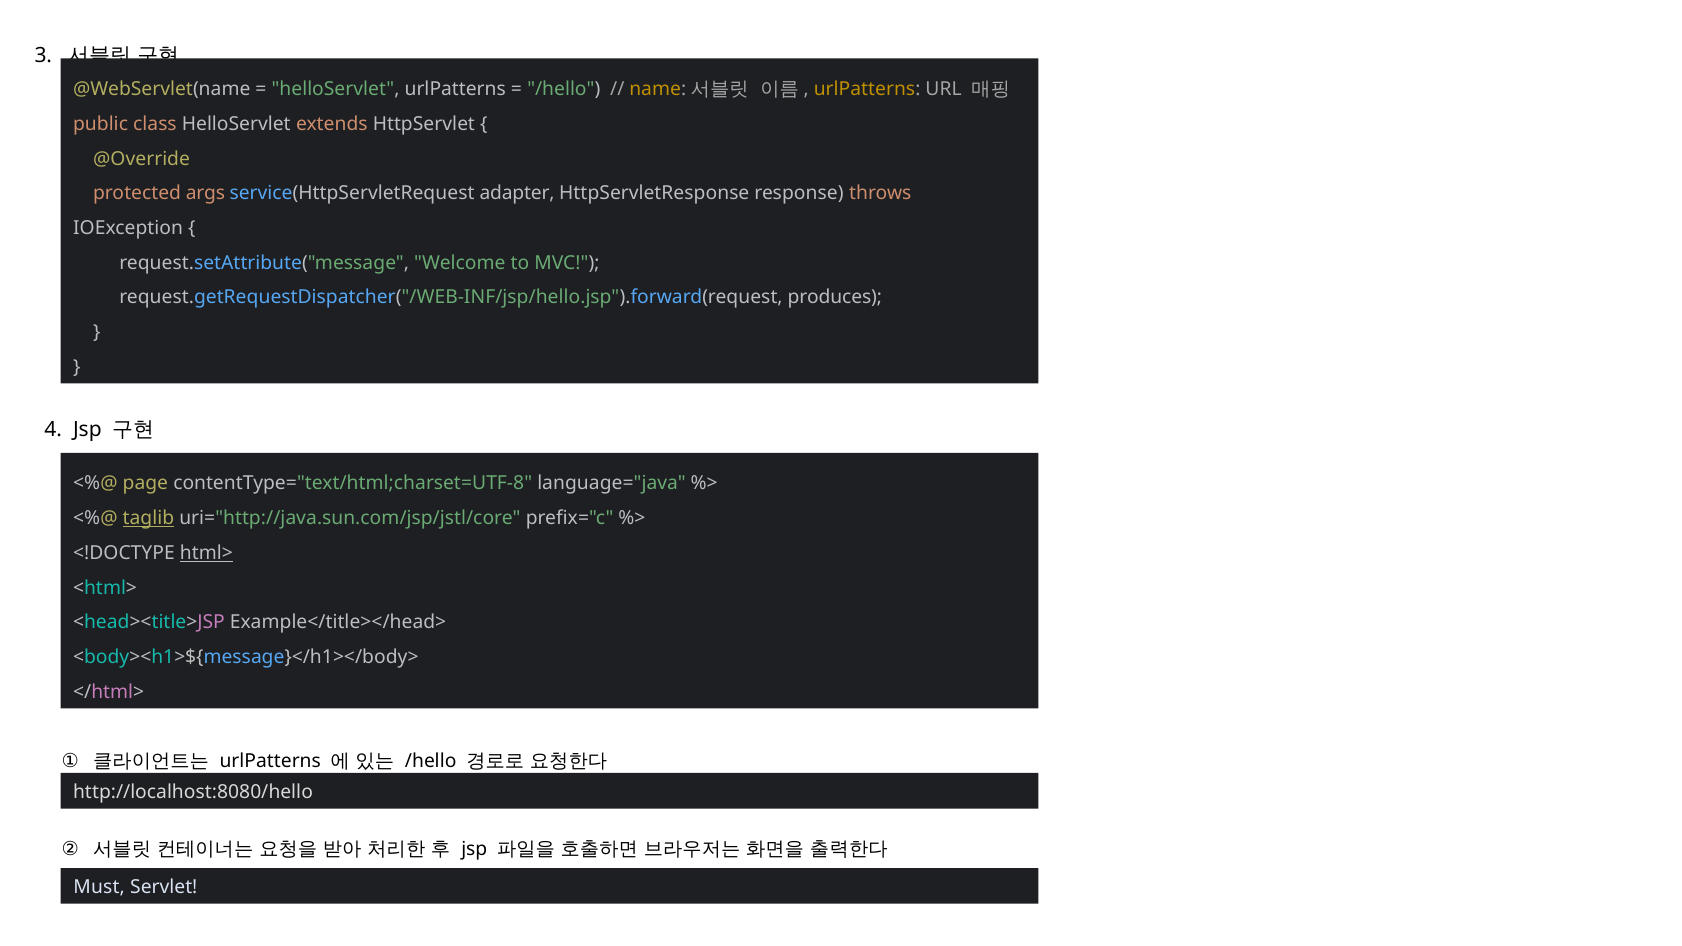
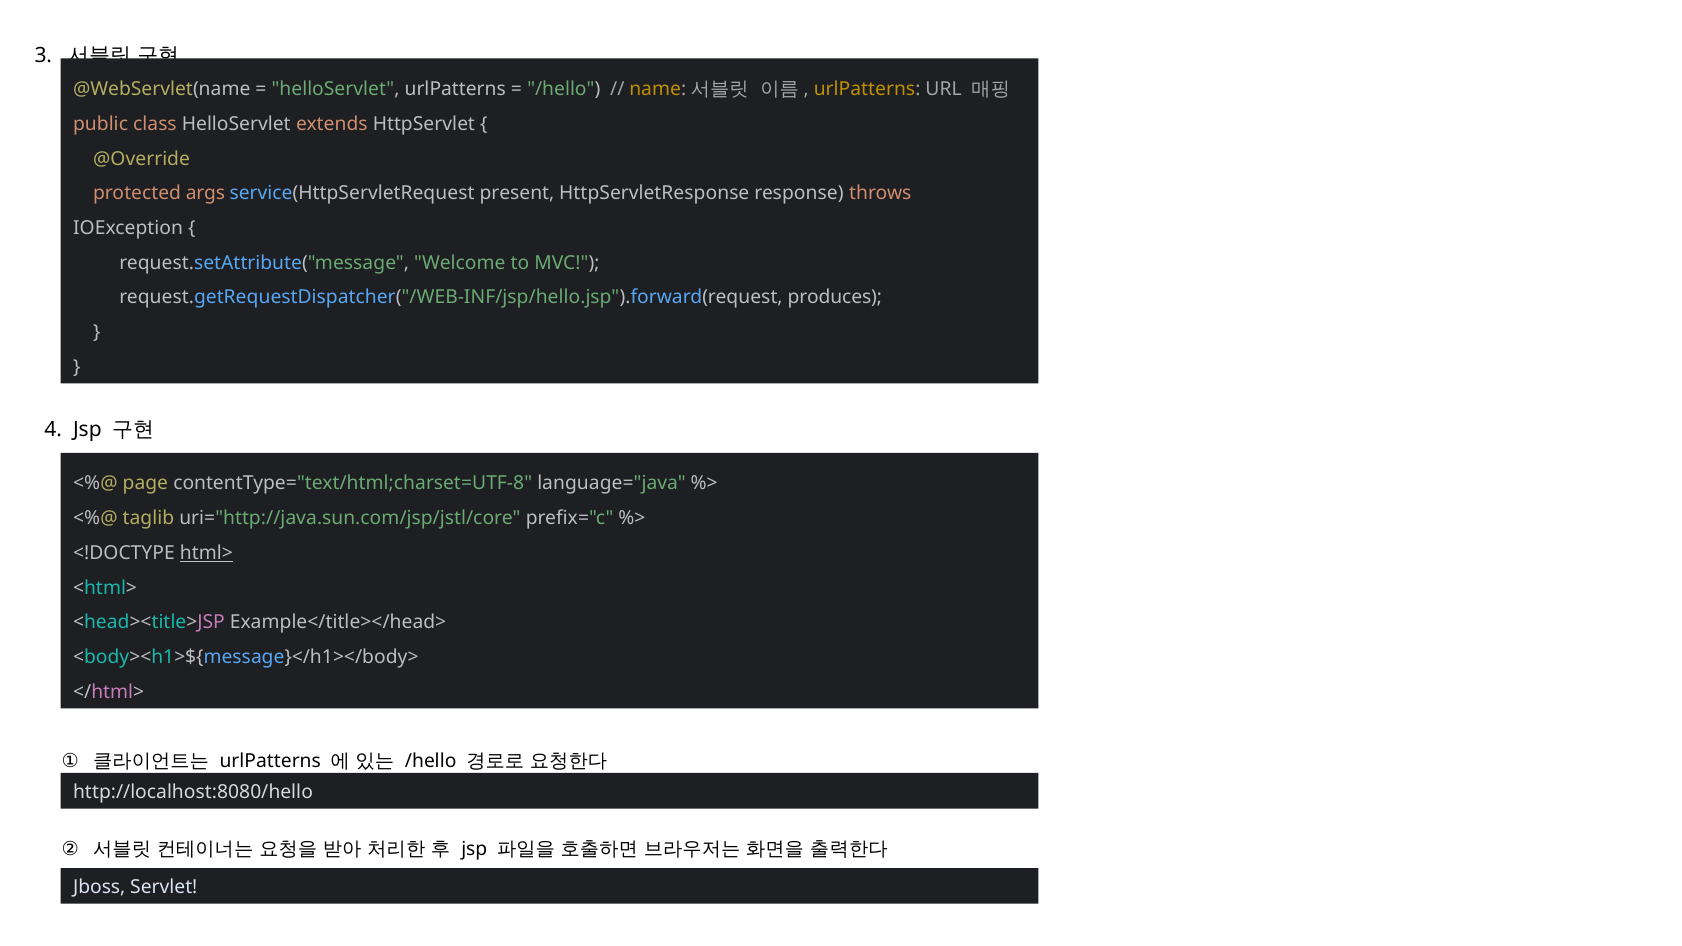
adapter: adapter -> present
taglib underline: present -> none
Must: Must -> Jboss
